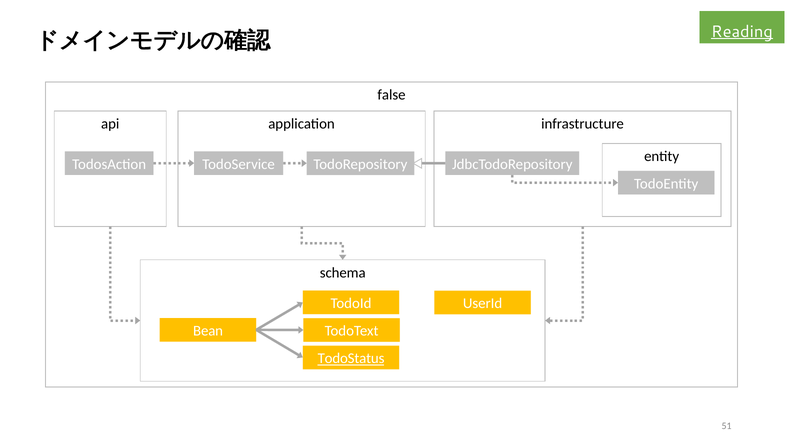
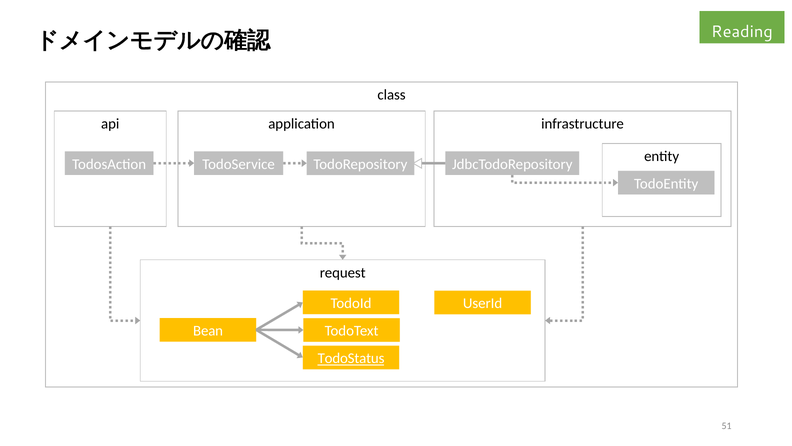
Reading underline: present -> none
false: false -> class
schema: schema -> request
